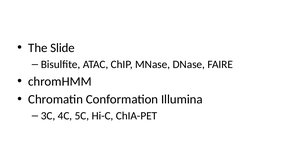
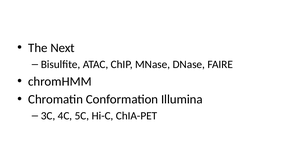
Slide: Slide -> Next
